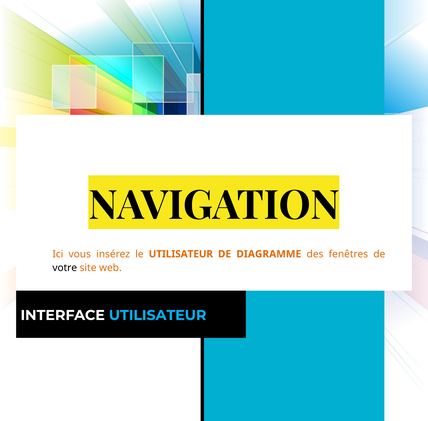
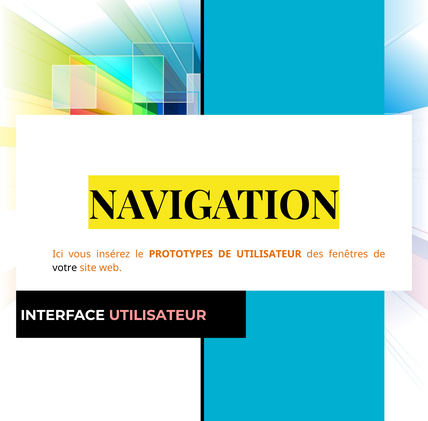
le UTILISATEUR: UTILISATEUR -> PROTOTYPES
DE DIAGRAMME: DIAGRAMME -> UTILISATEUR
UTILISATEUR at (158, 315) colour: light blue -> pink
